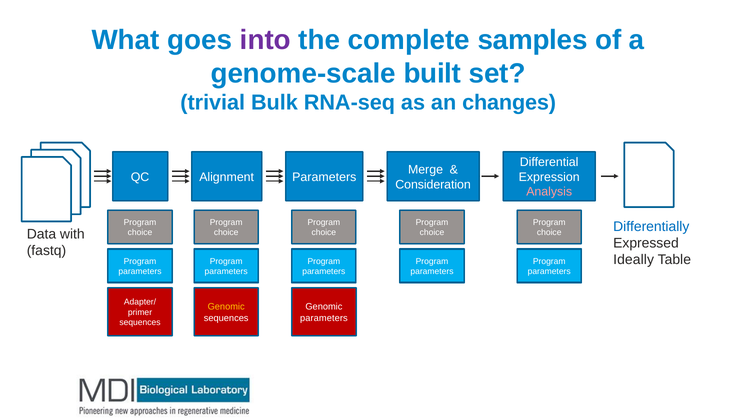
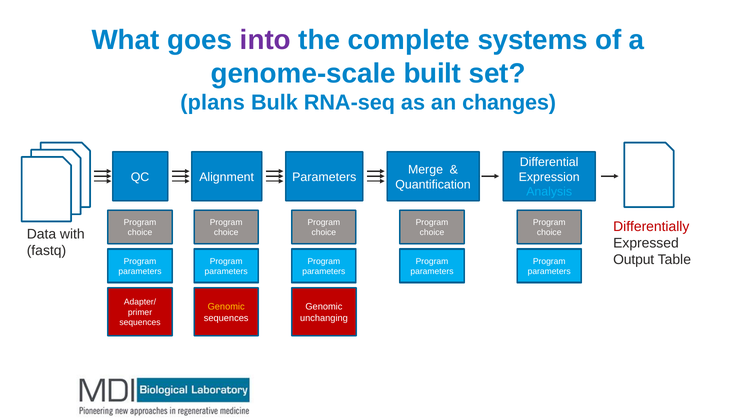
samples: samples -> systems
trivial: trivial -> plans
Consideration: Consideration -> Quantification
Analysis colour: pink -> light blue
Differentially colour: blue -> red
Ideally: Ideally -> Output
parameters at (324, 317): parameters -> unchanging
